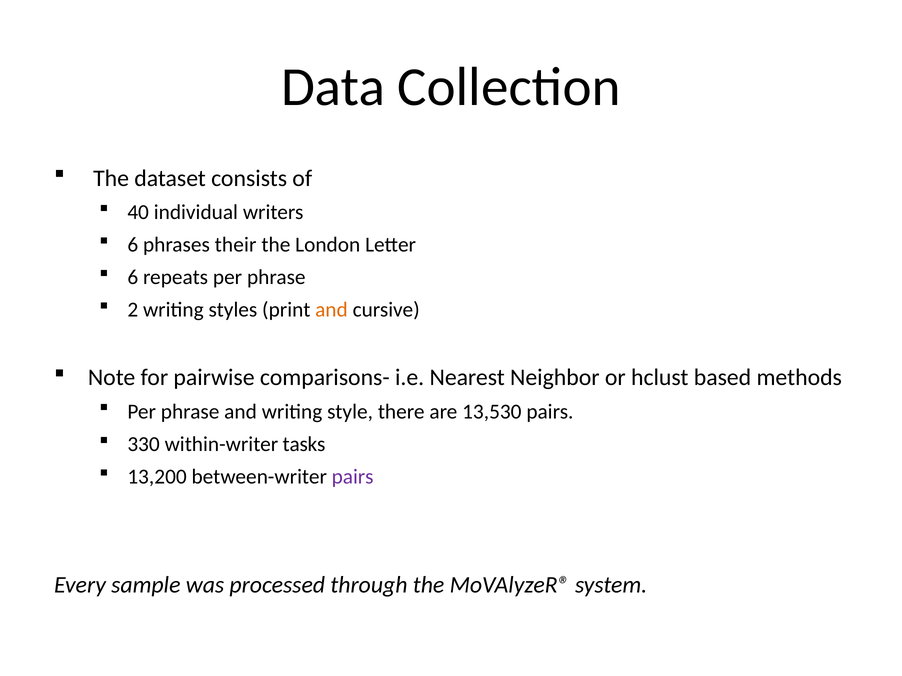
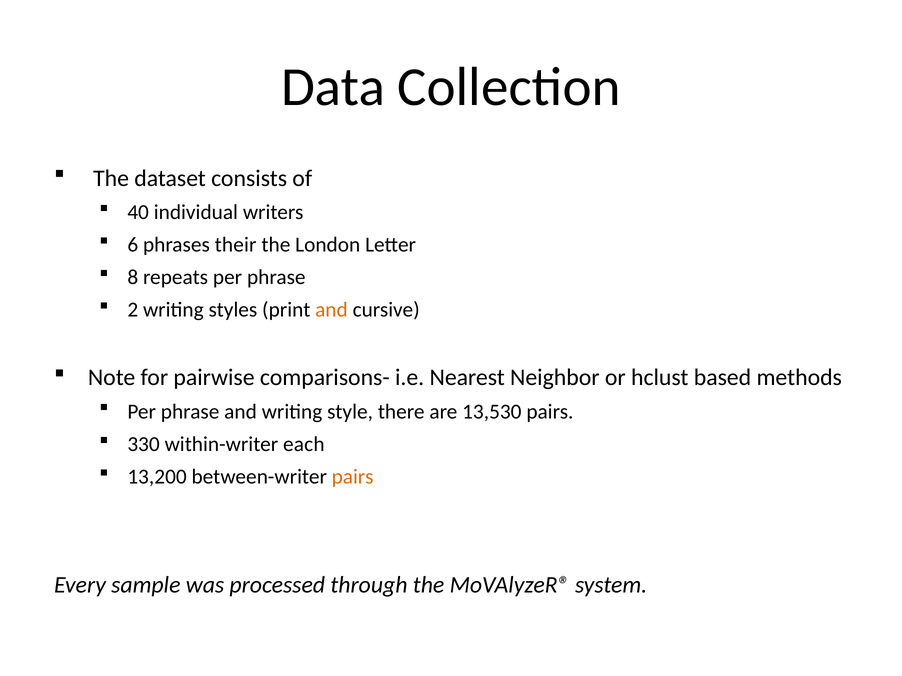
6 at (133, 277): 6 -> 8
tasks: tasks -> each
pairs at (353, 477) colour: purple -> orange
